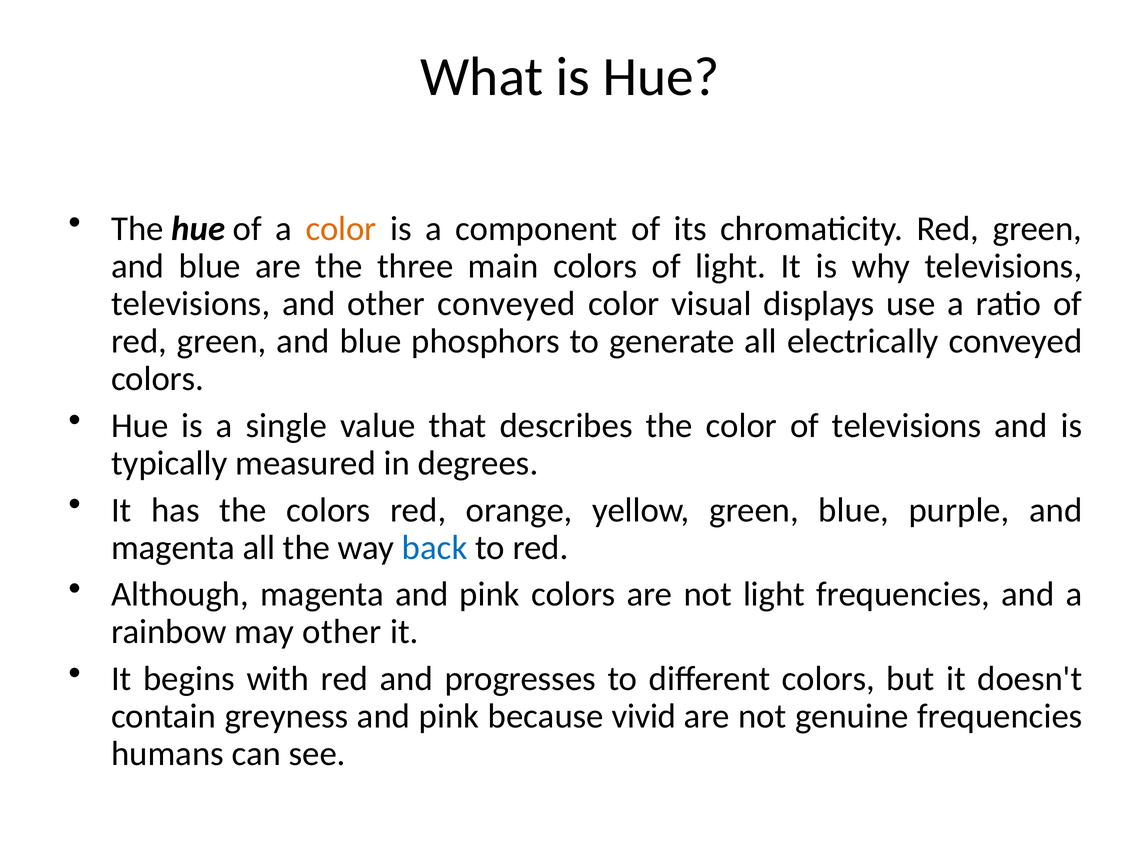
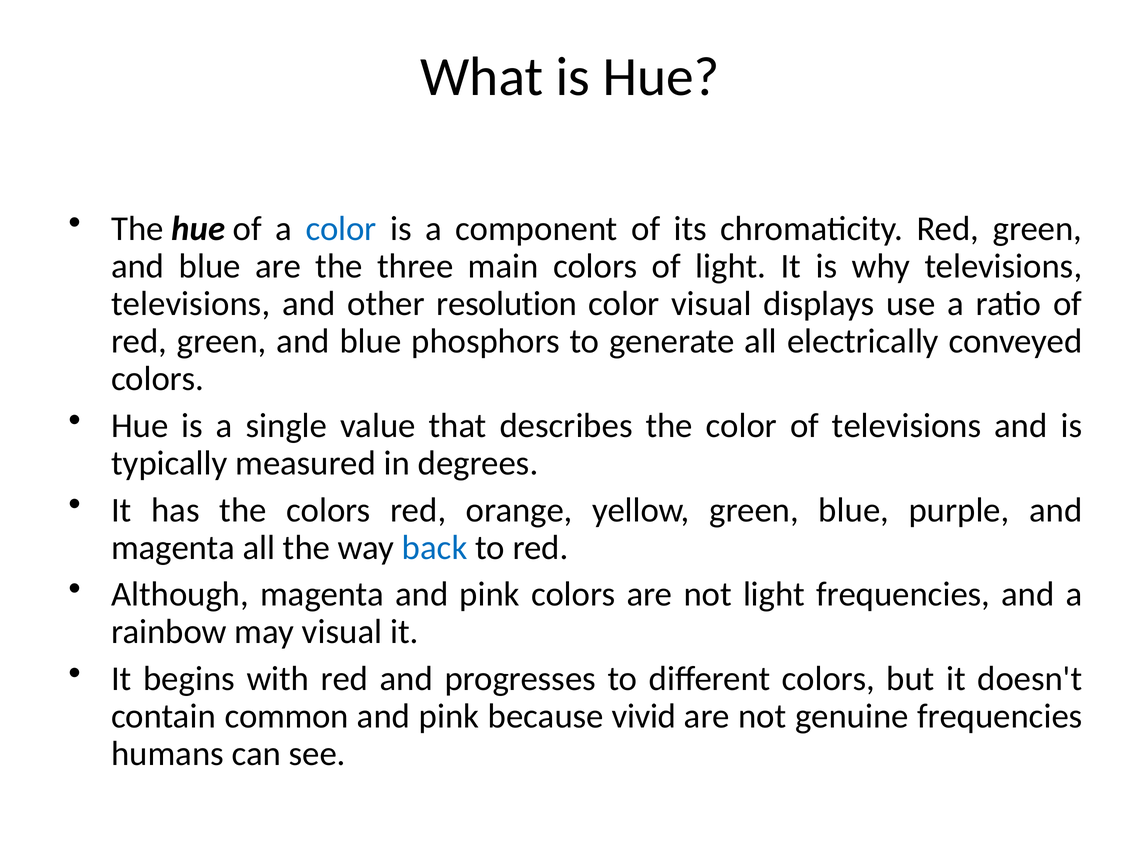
color at (341, 229) colour: orange -> blue
other conveyed: conveyed -> resolution
may other: other -> visual
greyness: greyness -> common
